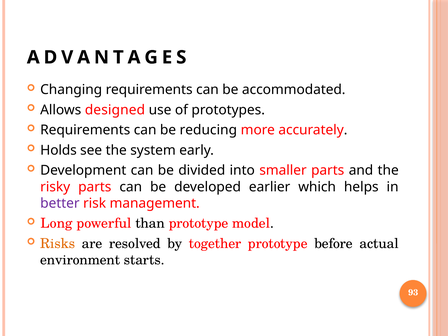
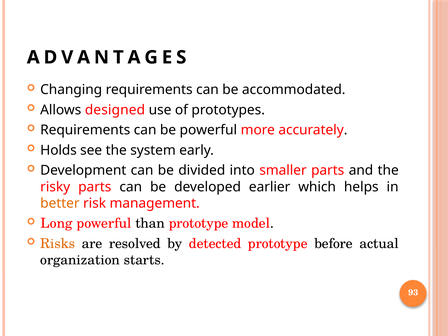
be reducing: reducing -> powerful
better colour: purple -> orange
together: together -> detected
environment: environment -> organization
